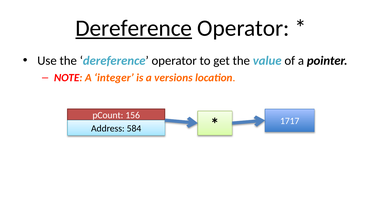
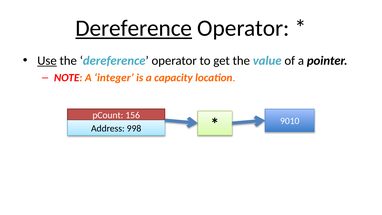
Use underline: none -> present
versions: versions -> capacity
584: 584 -> 998
1717: 1717 -> 9010
